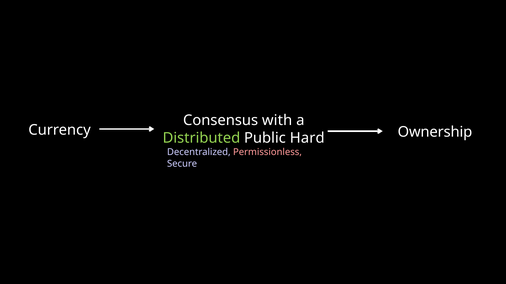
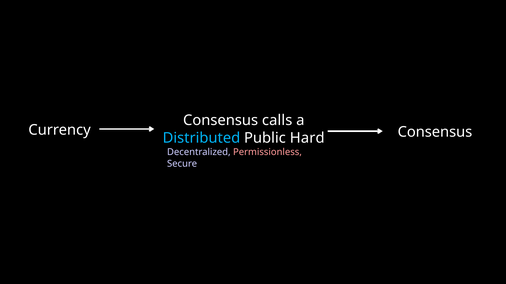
with: with -> calls
Ownership at (435, 132): Ownership -> Consensus
Distributed colour: light green -> light blue
